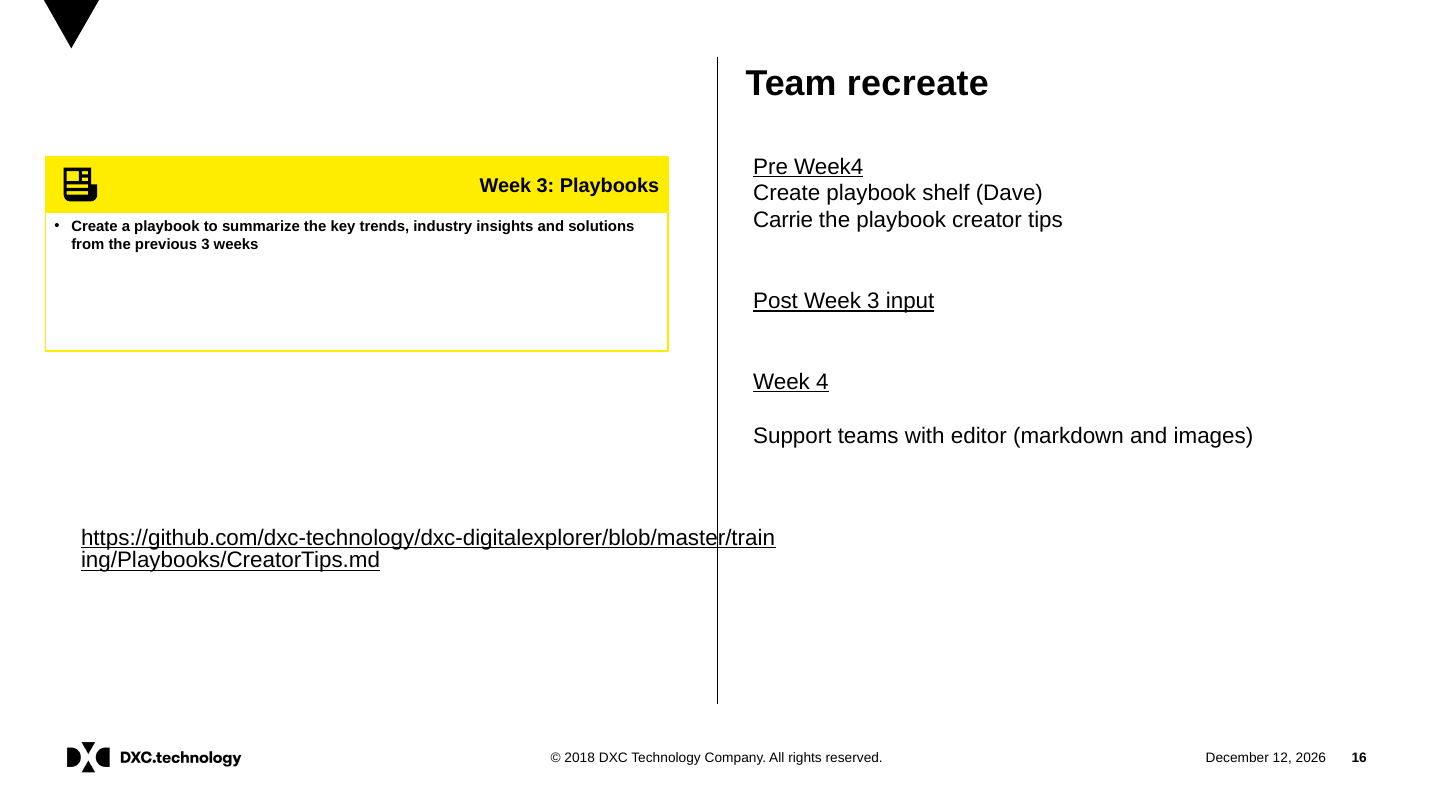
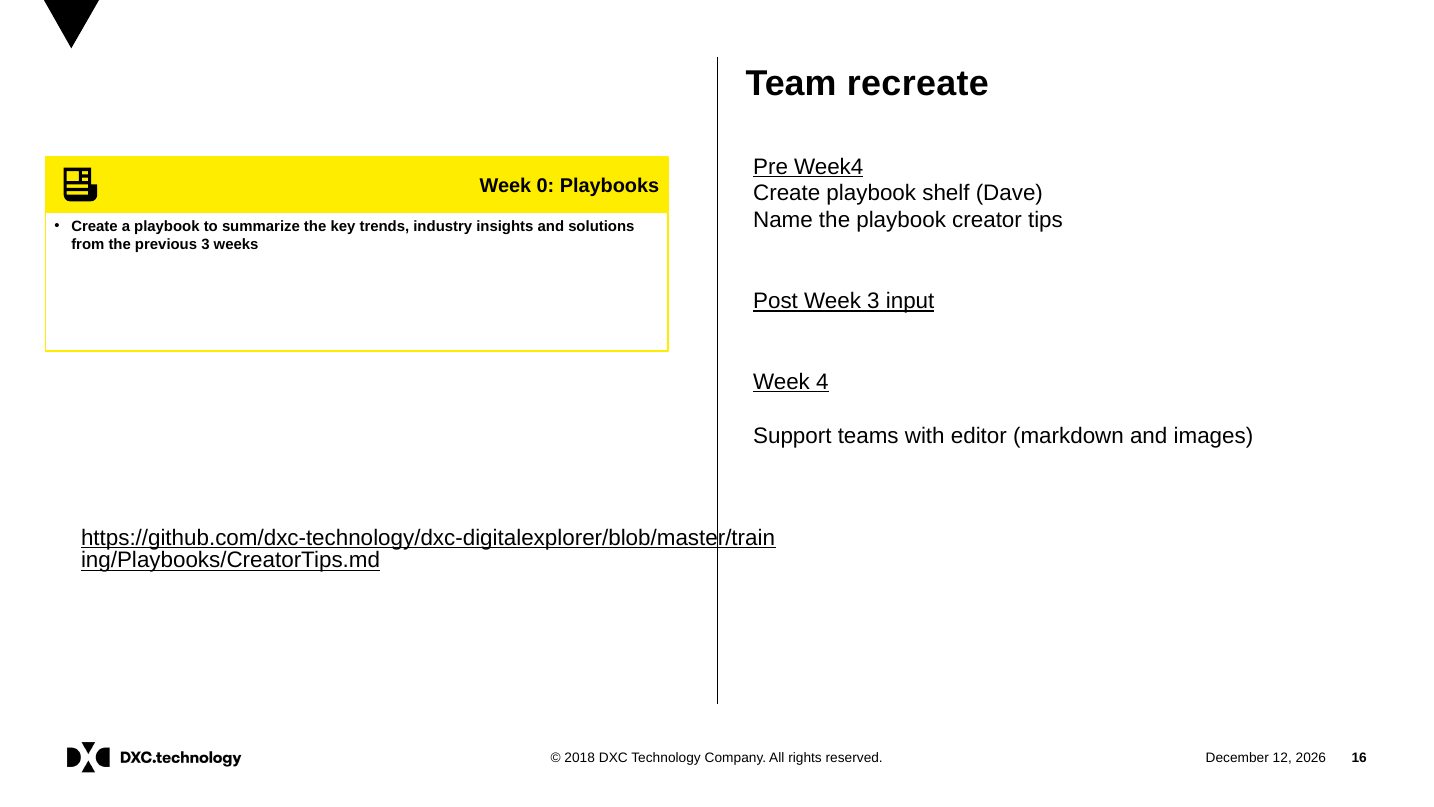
3 at (545, 186): 3 -> 0
Carrie: Carrie -> Name
